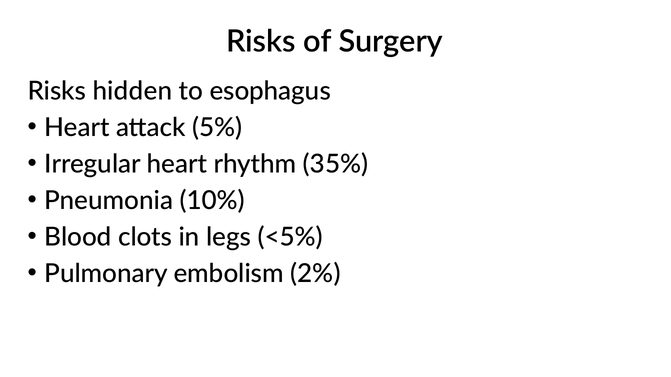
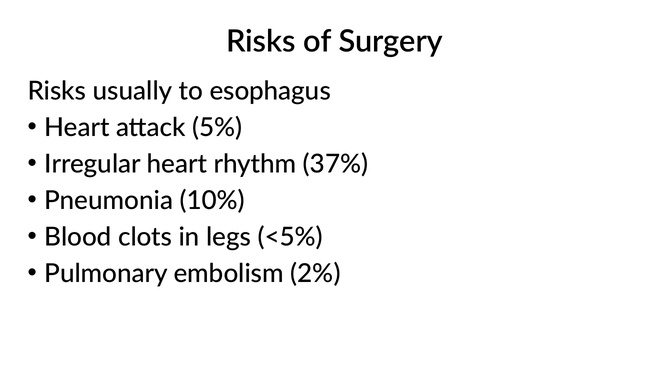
hidden: hidden -> usually
35%: 35% -> 37%
